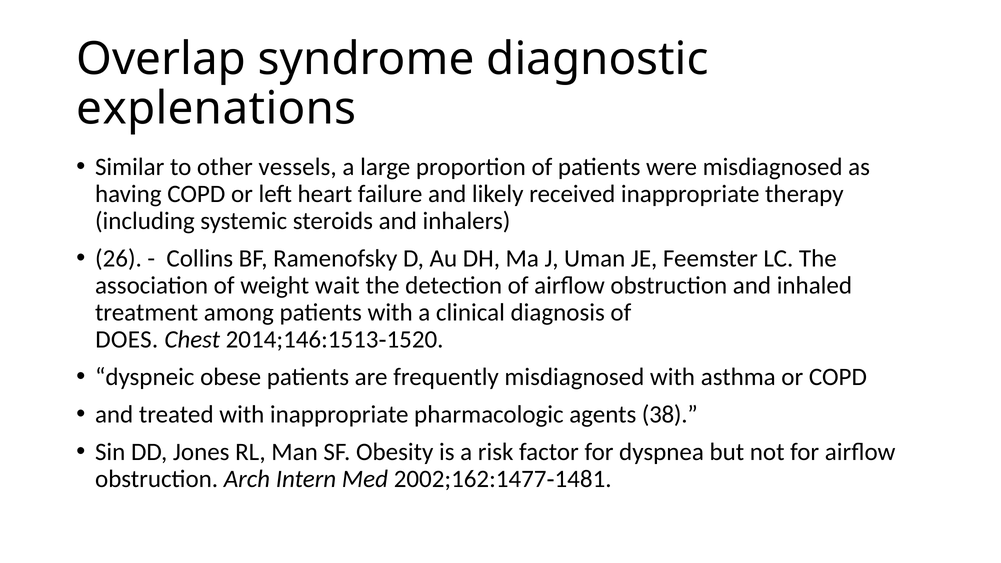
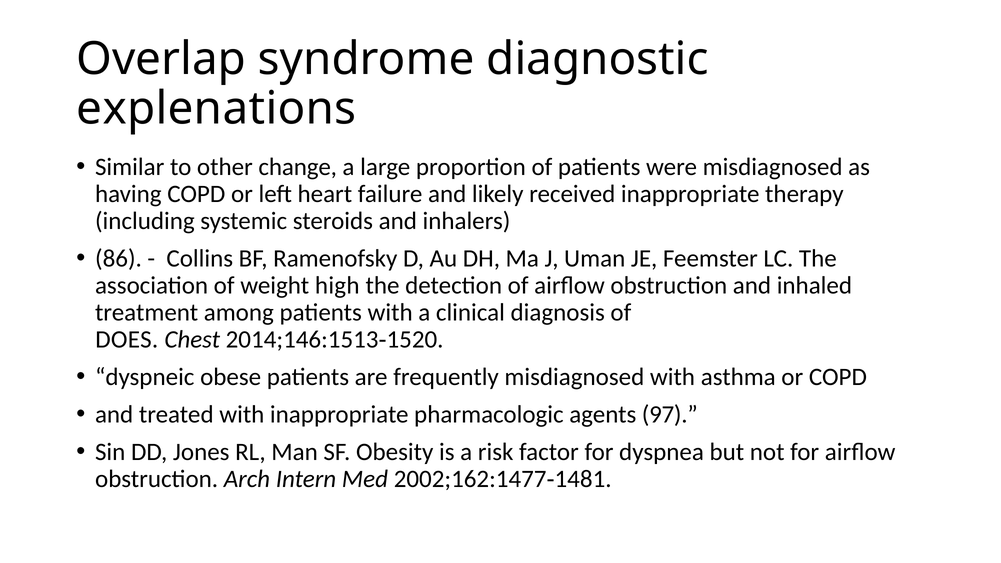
vessels: vessels -> change
26: 26 -> 86
wait: wait -> high
38: 38 -> 97
